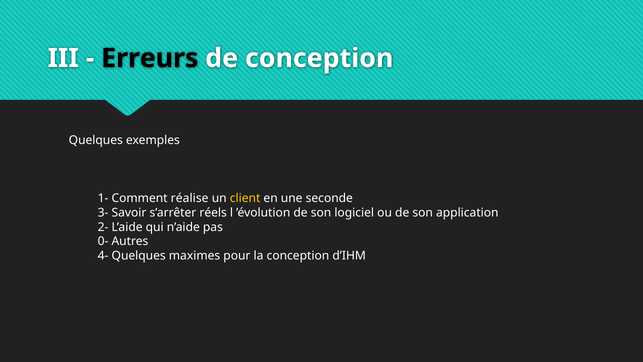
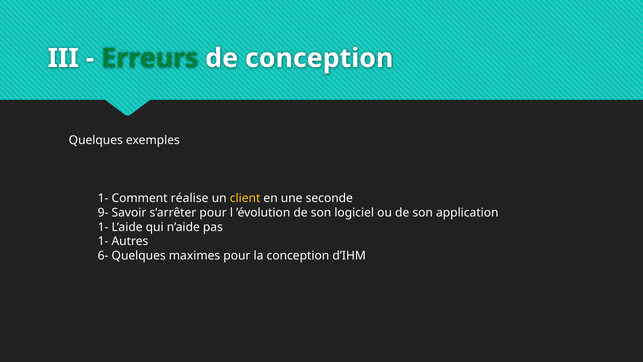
Erreurs colour: black -> green
3-: 3- -> 9-
s’arrêter réels: réels -> pour
2- at (103, 227): 2- -> 1-
0- at (103, 241): 0- -> 1-
4-: 4- -> 6-
